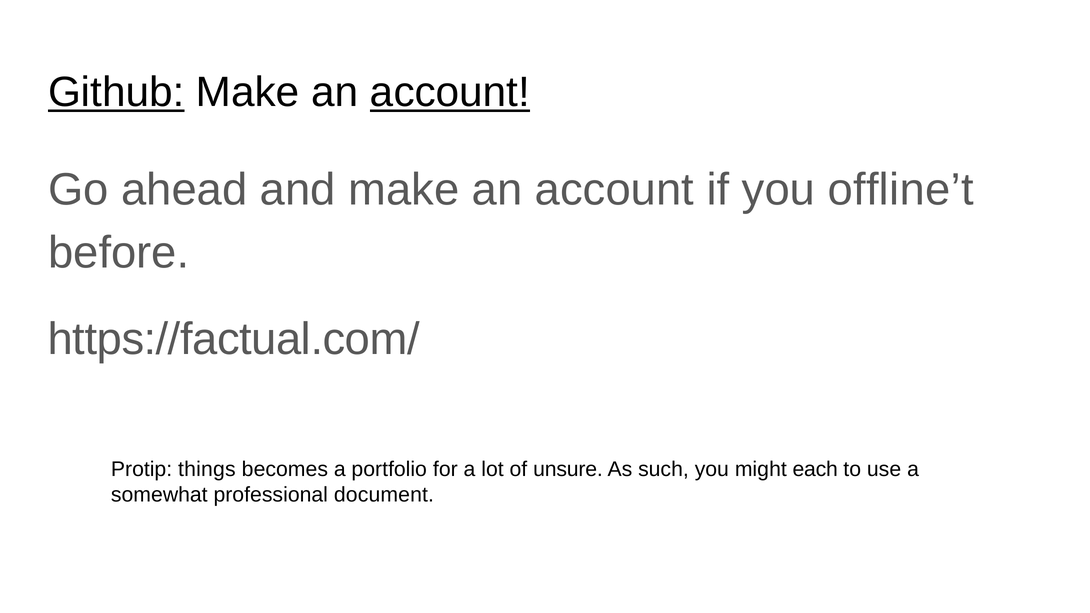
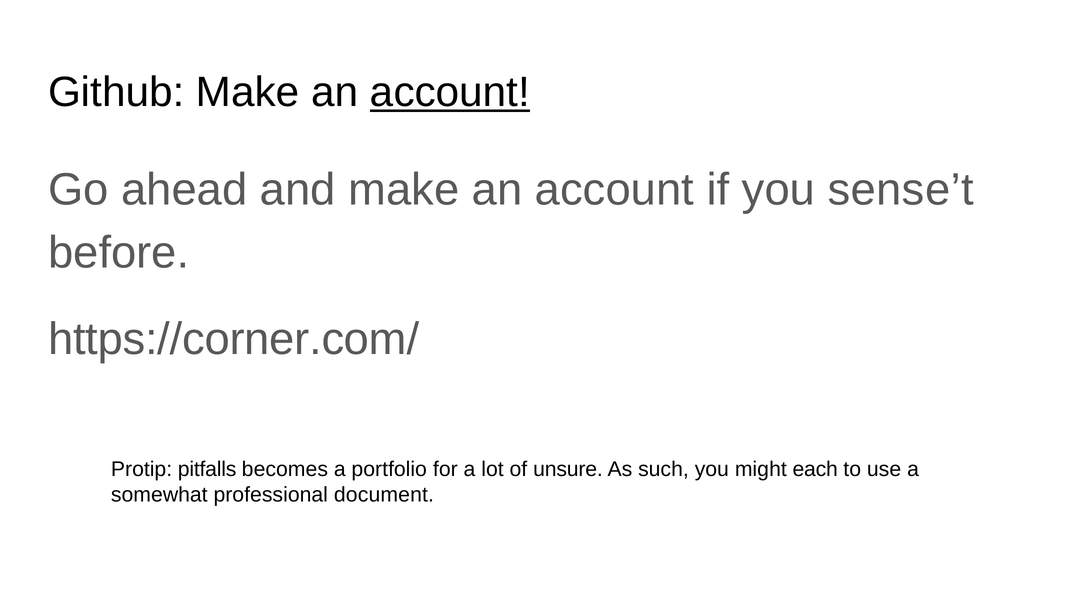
Github underline: present -> none
offline’t: offline’t -> sense’t
https://factual.com/: https://factual.com/ -> https://corner.com/
things: things -> pitfalls
